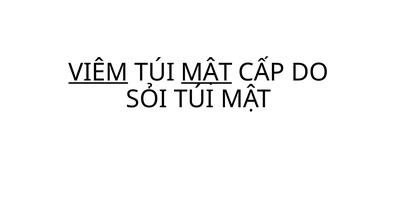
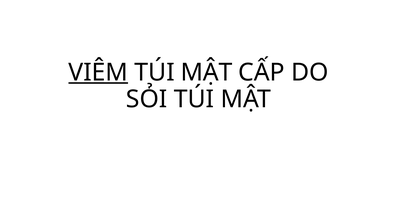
MẬT at (207, 72) underline: present -> none
